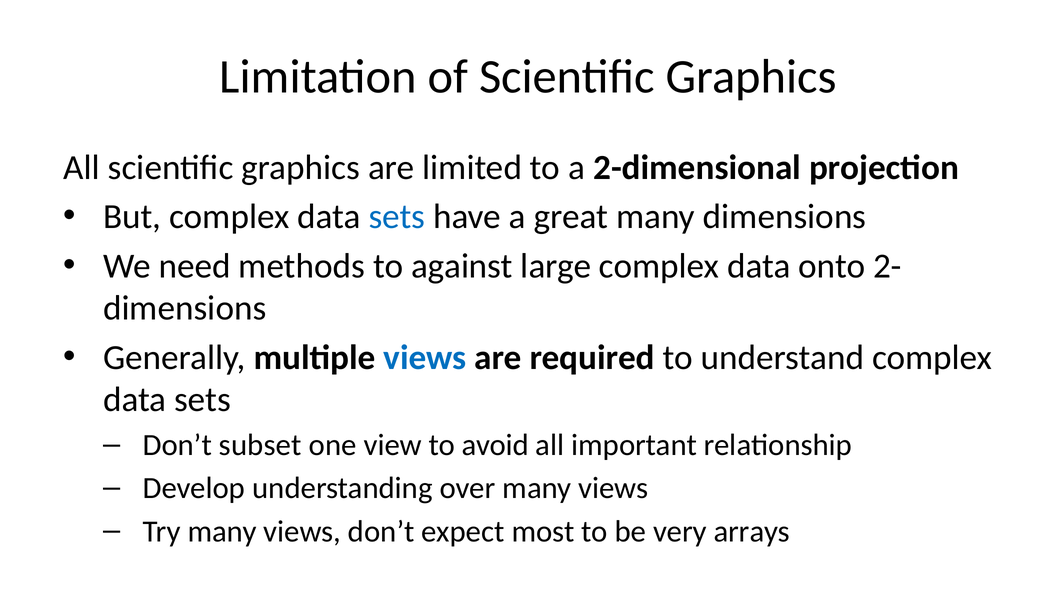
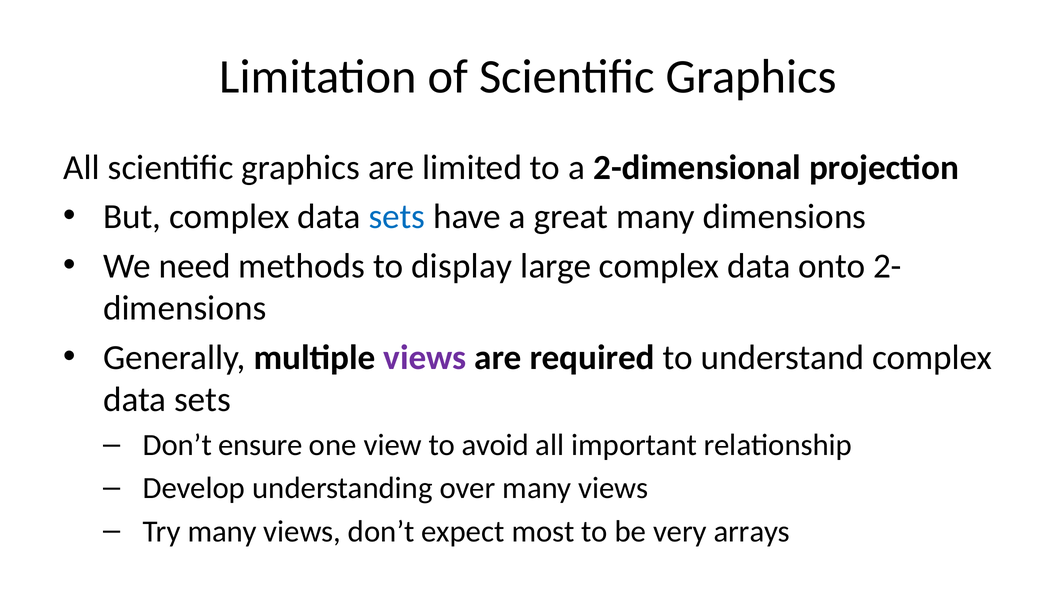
against: against -> display
views at (425, 358) colour: blue -> purple
subset: subset -> ensure
